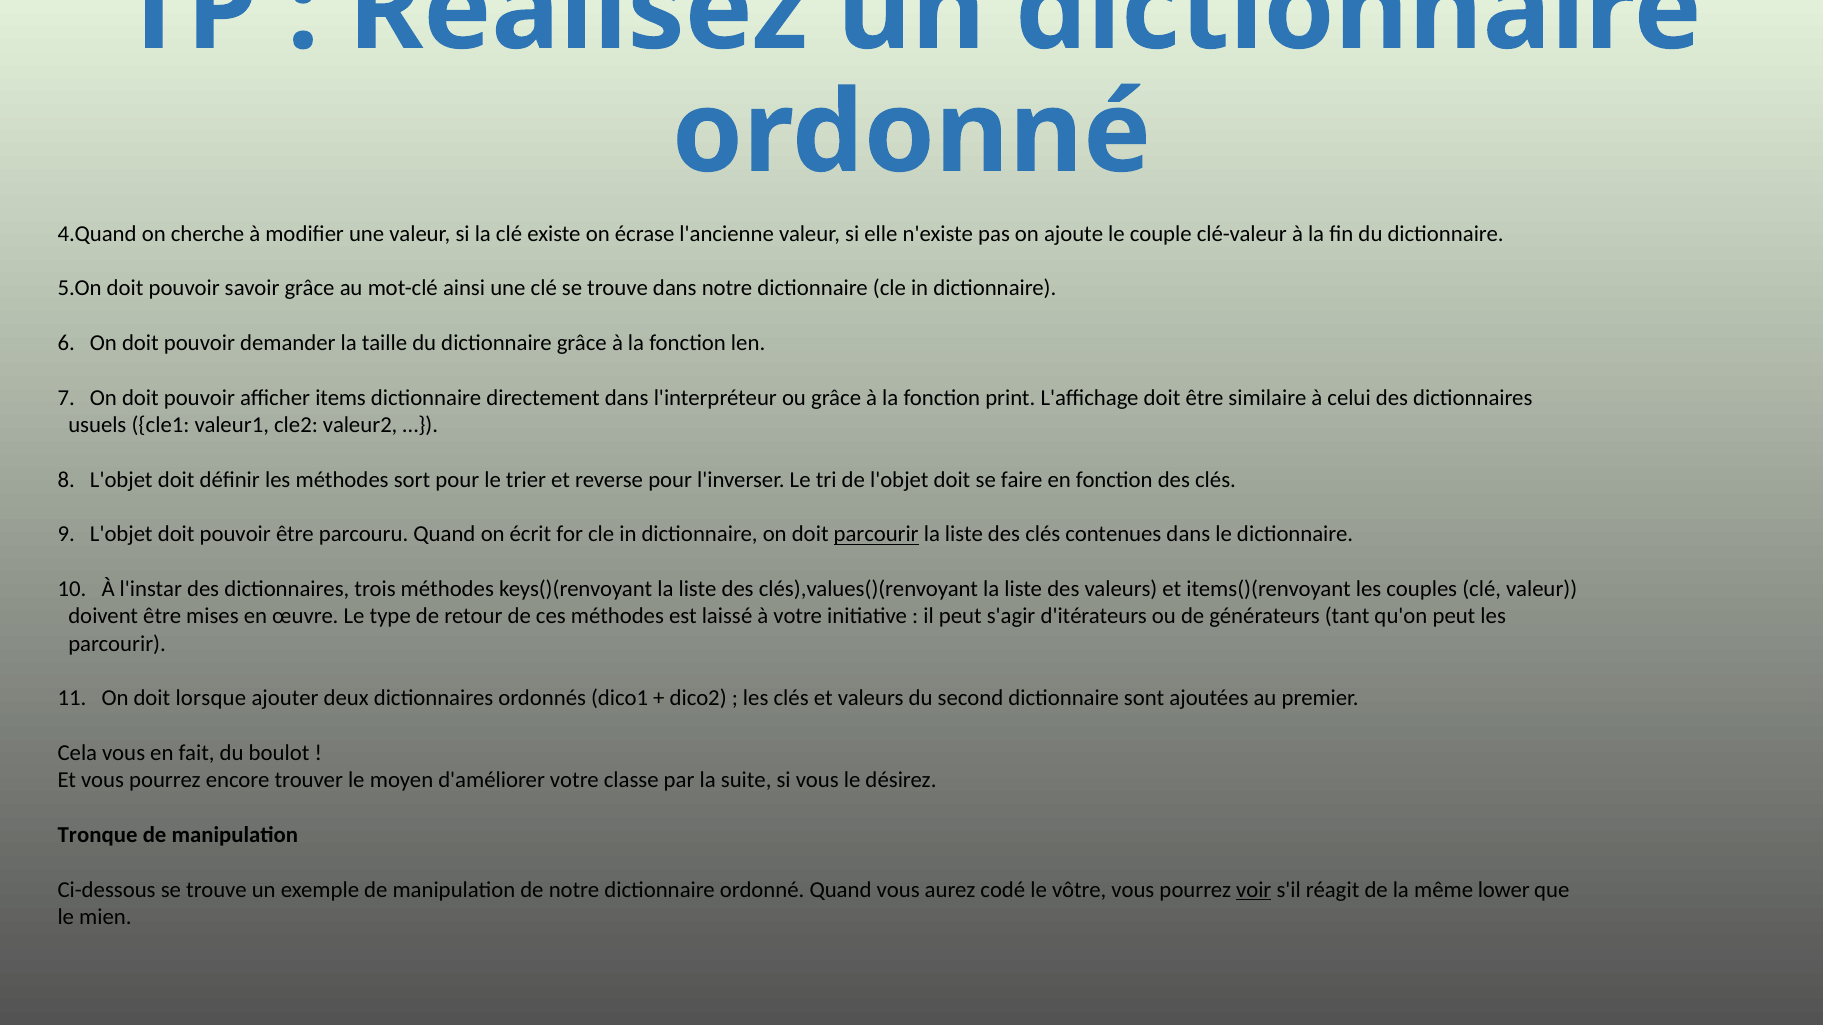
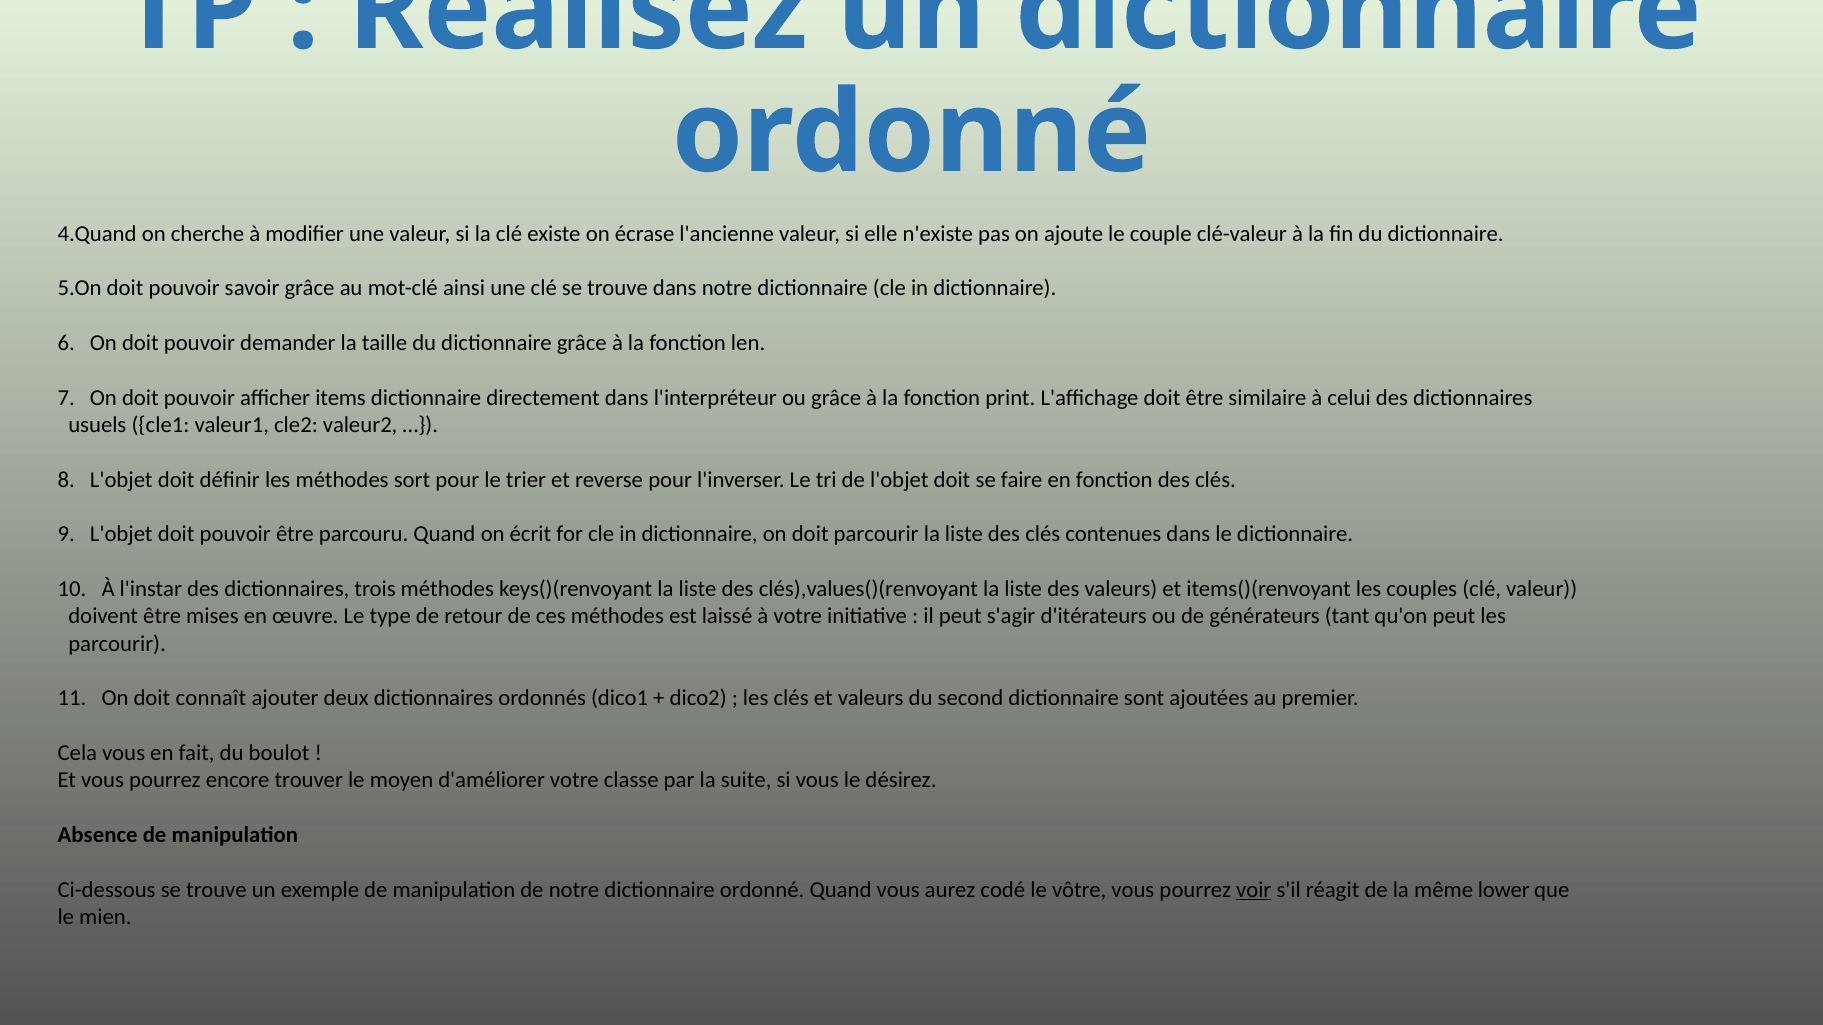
parcourir at (876, 535) underline: present -> none
lorsque: lorsque -> connaît
Tronque: Tronque -> Absence
